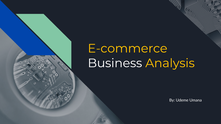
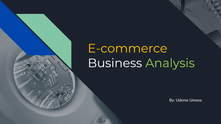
Analysis colour: yellow -> light green
